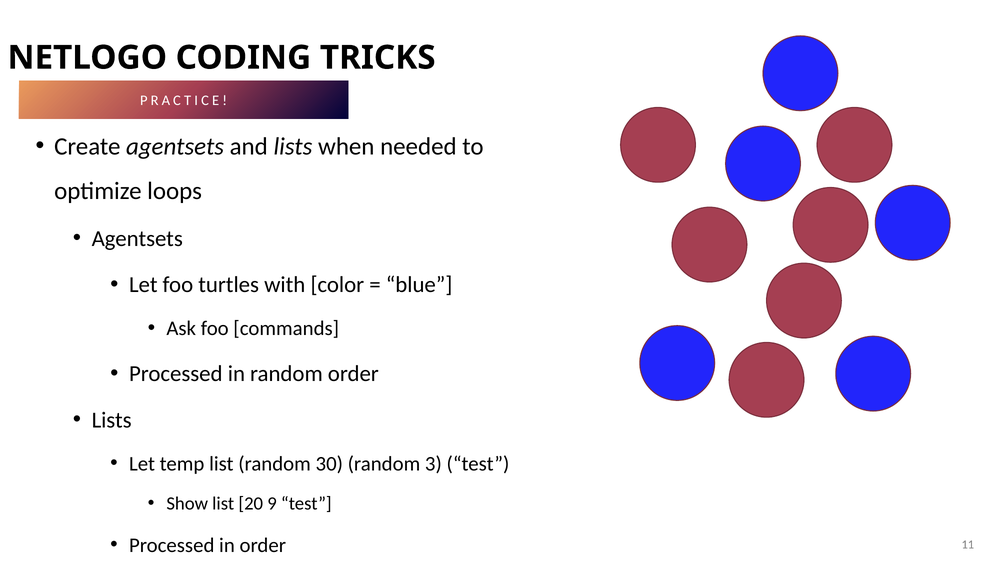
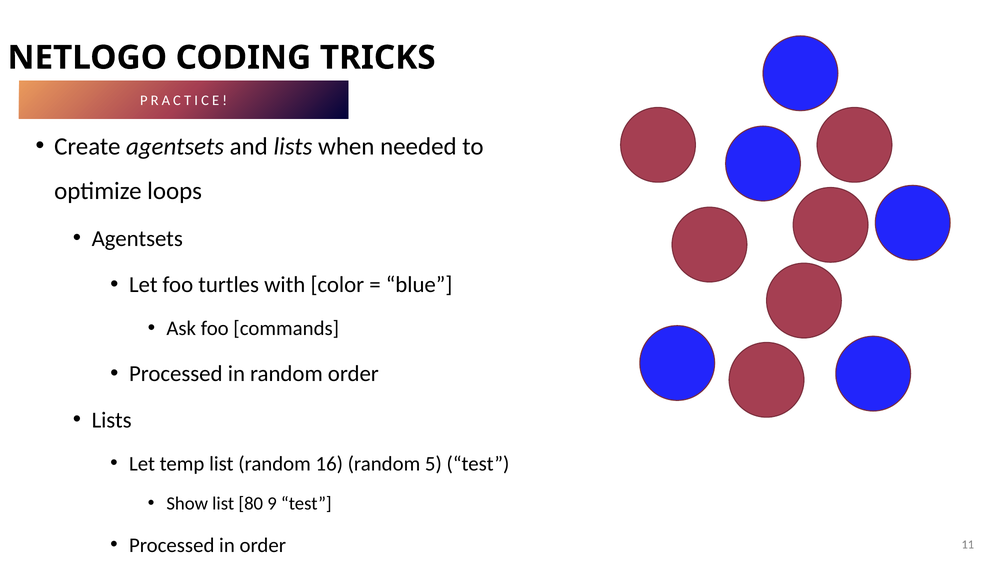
30: 30 -> 16
3: 3 -> 5
20: 20 -> 80
